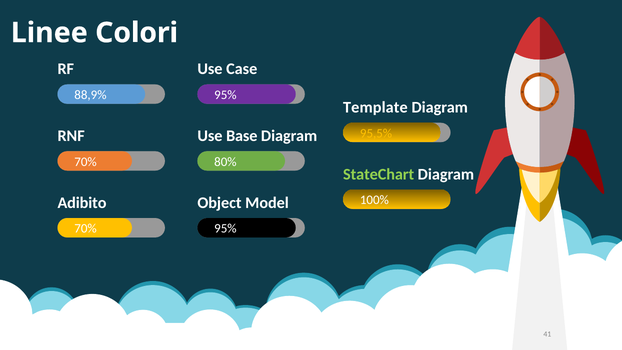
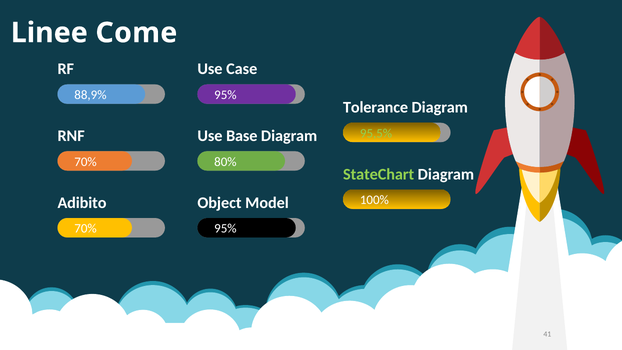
Colori: Colori -> Come
Template: Template -> Tolerance
95,5% colour: yellow -> light green
